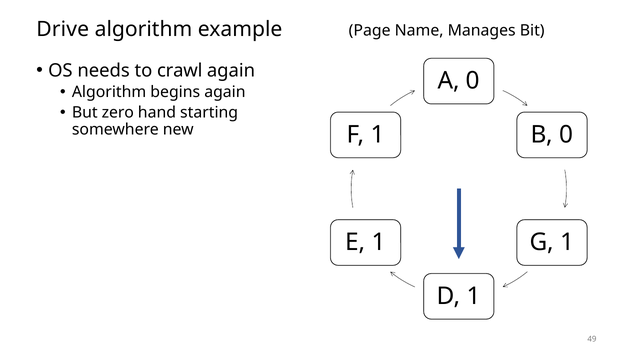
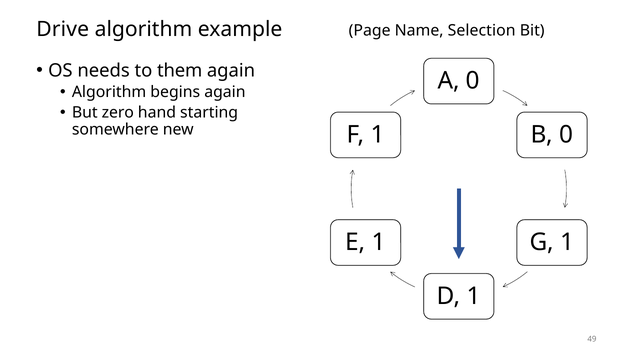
Manages: Manages -> Selection
crawl: crawl -> them
